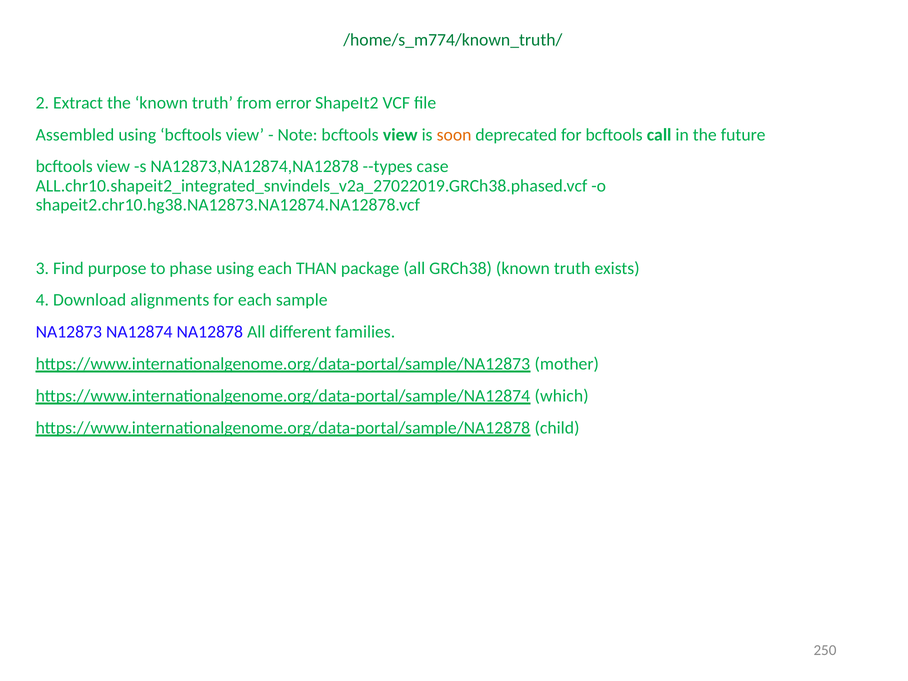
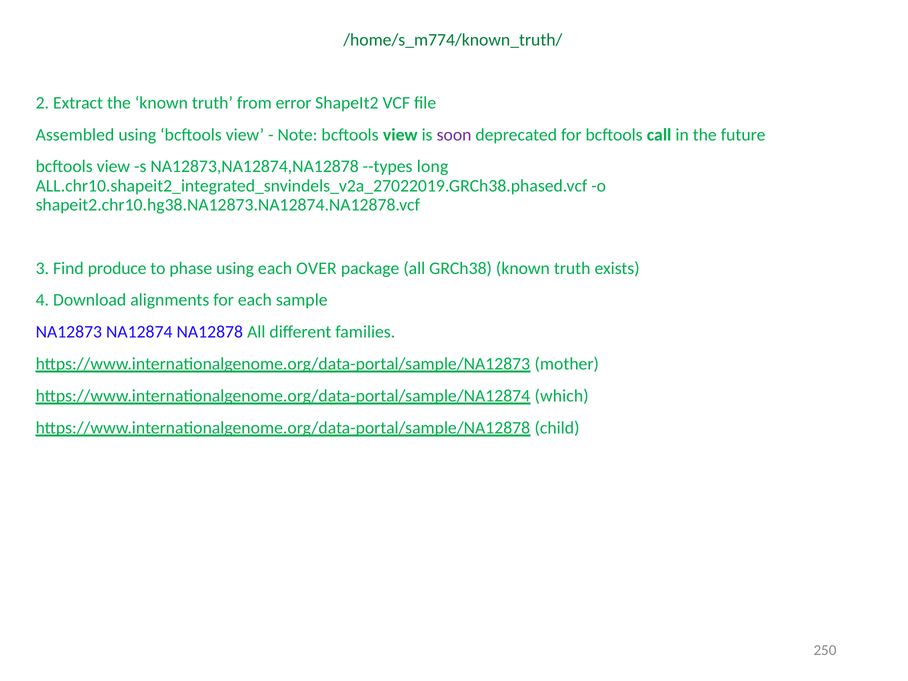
soon colour: orange -> purple
case: case -> long
purpose: purpose -> produce
THAN: THAN -> OVER
